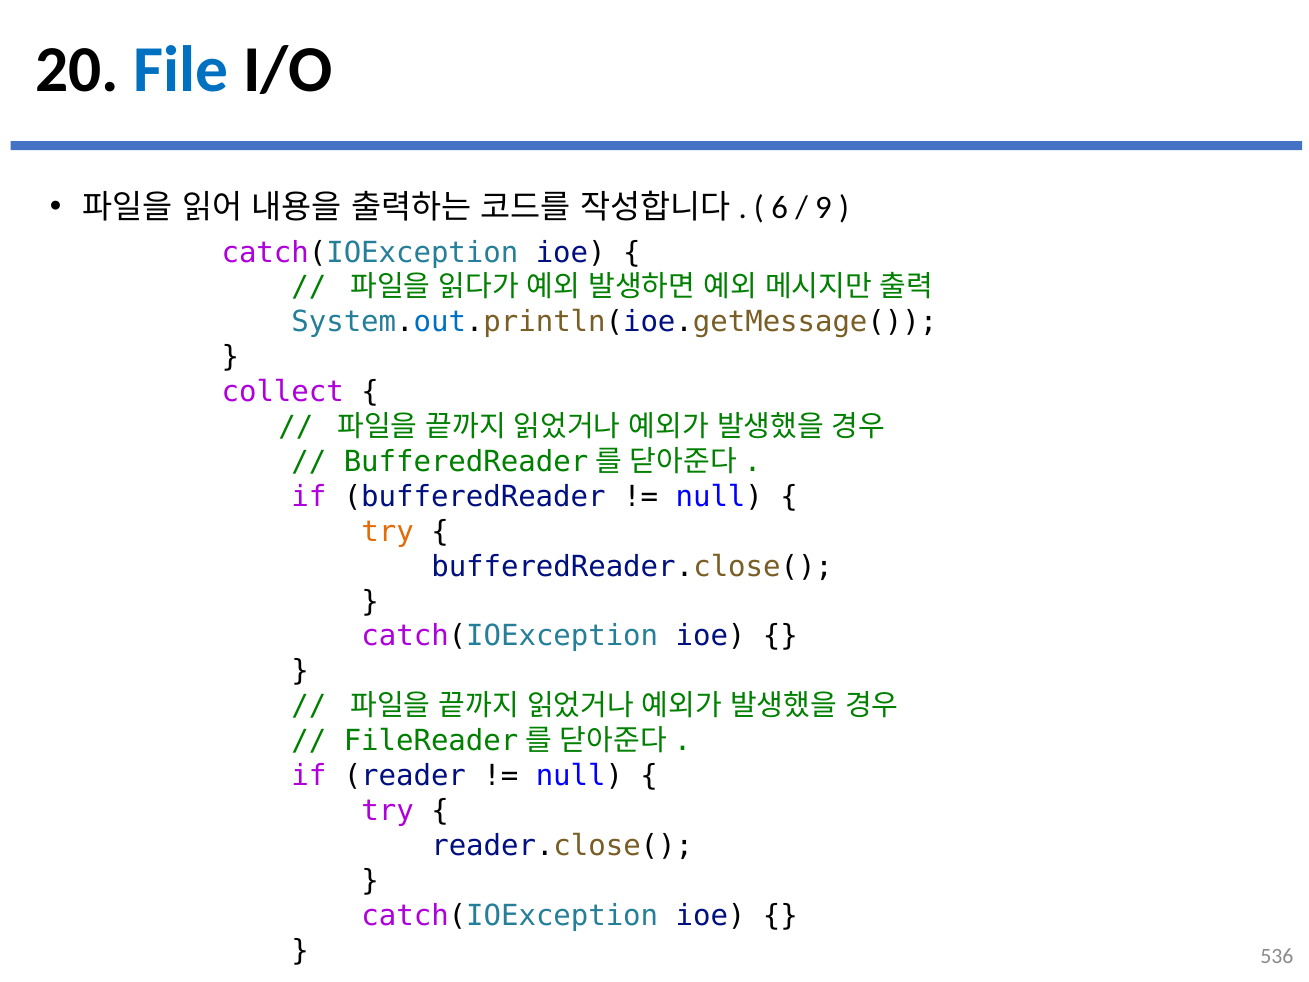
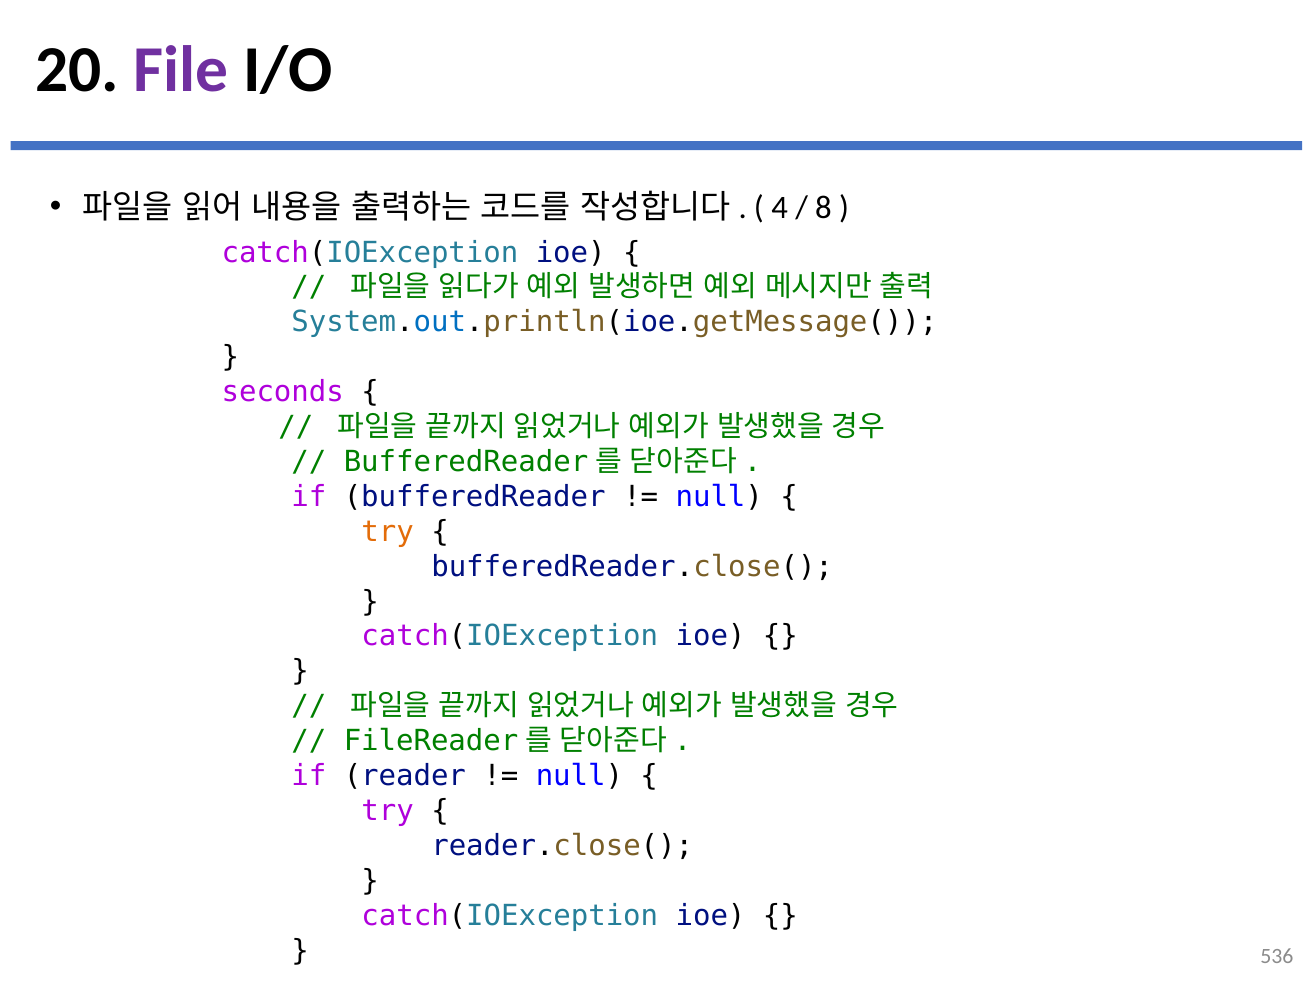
File colour: blue -> purple
6: 6 -> 4
9: 9 -> 8
collect: collect -> seconds
